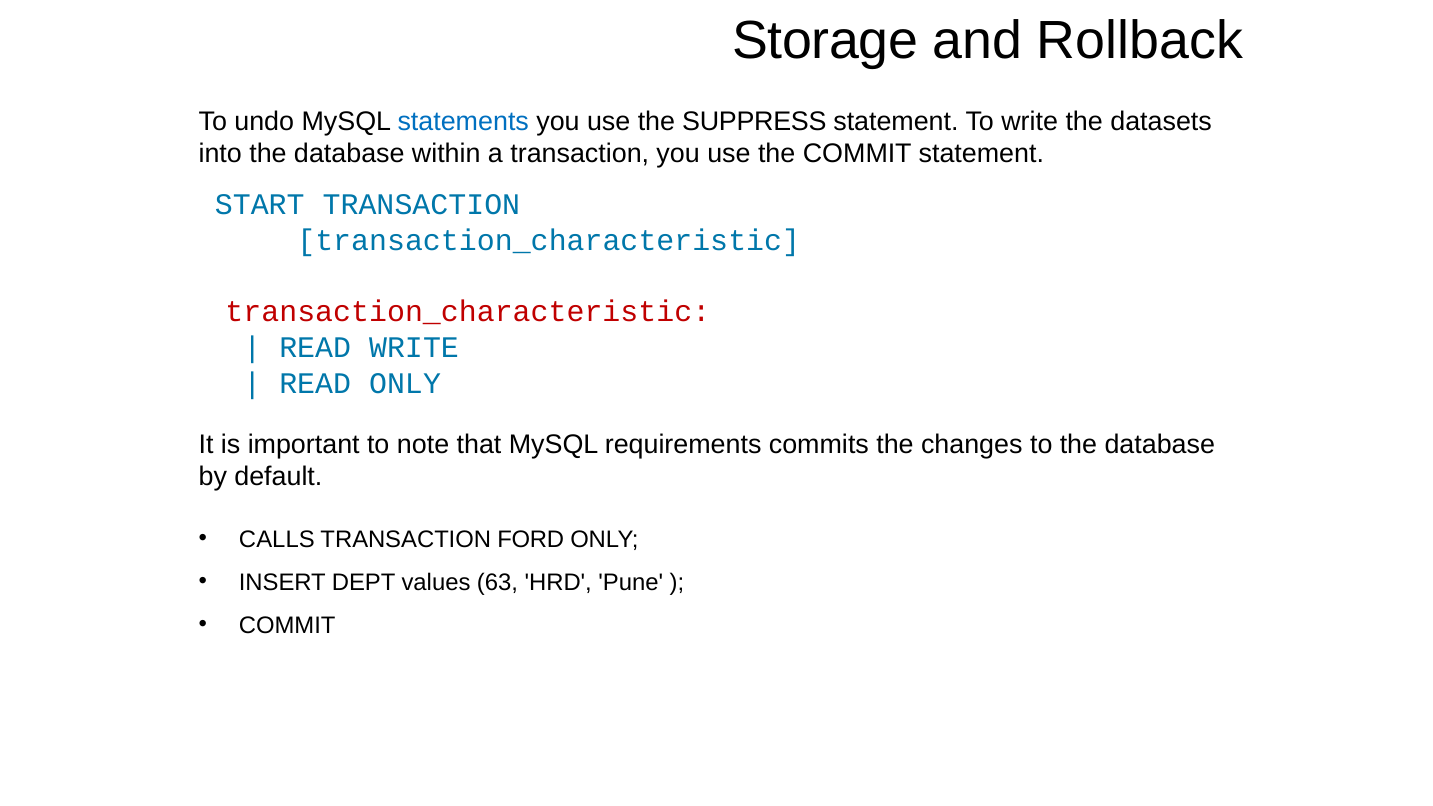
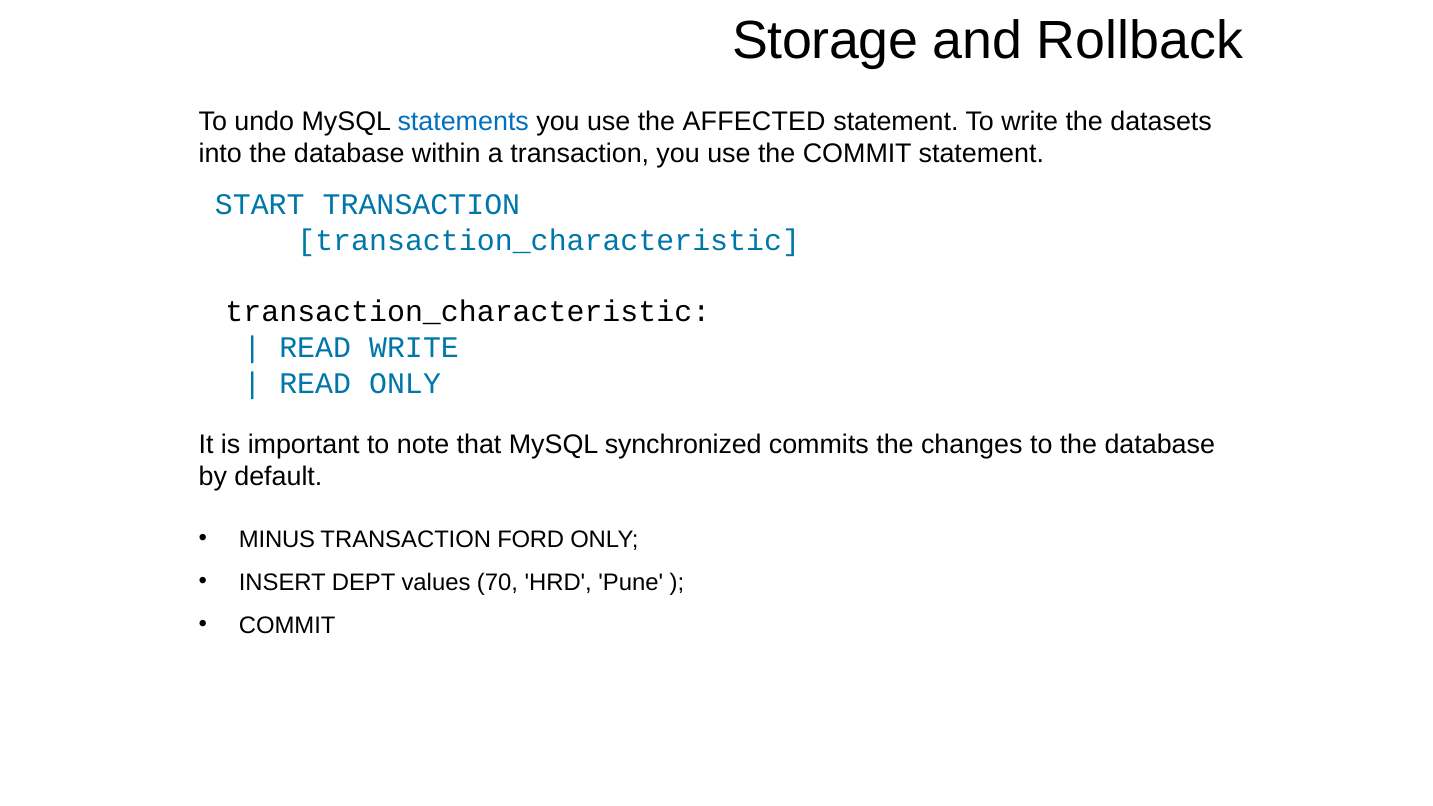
SUPPRESS: SUPPRESS -> AFFECTED
transaction_characteristic at (468, 312) colour: red -> black
requirements: requirements -> synchronized
CALLS: CALLS -> MINUS
63: 63 -> 70
